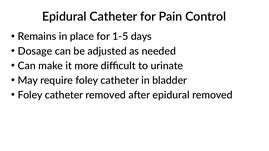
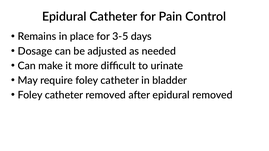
1-5: 1-5 -> 3-5
